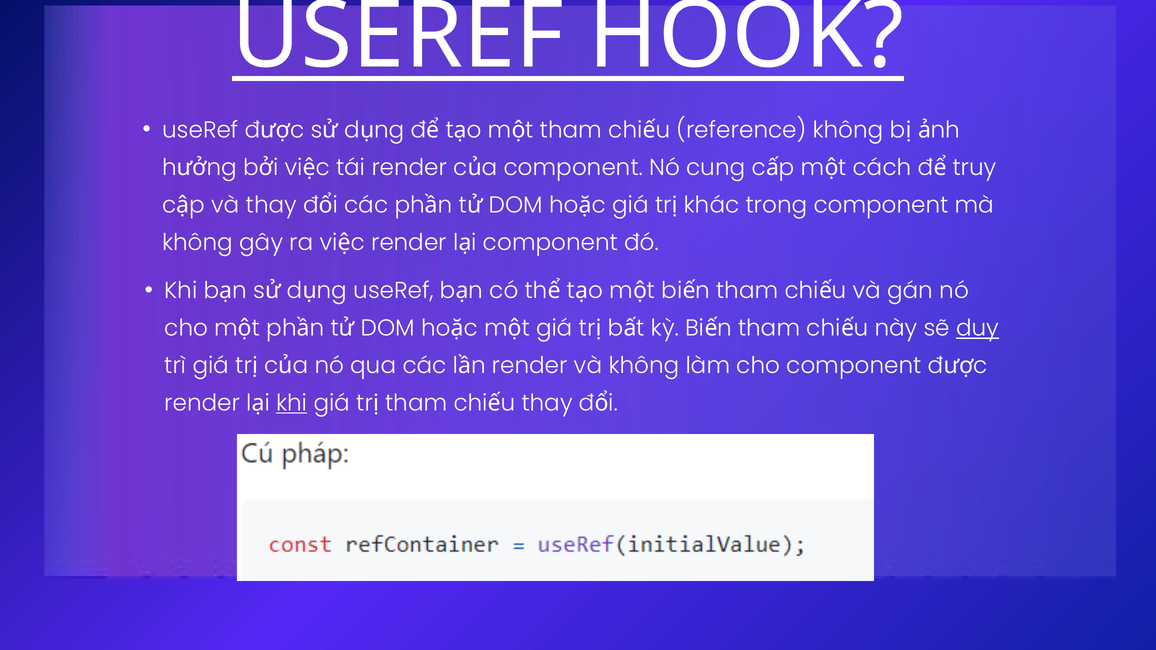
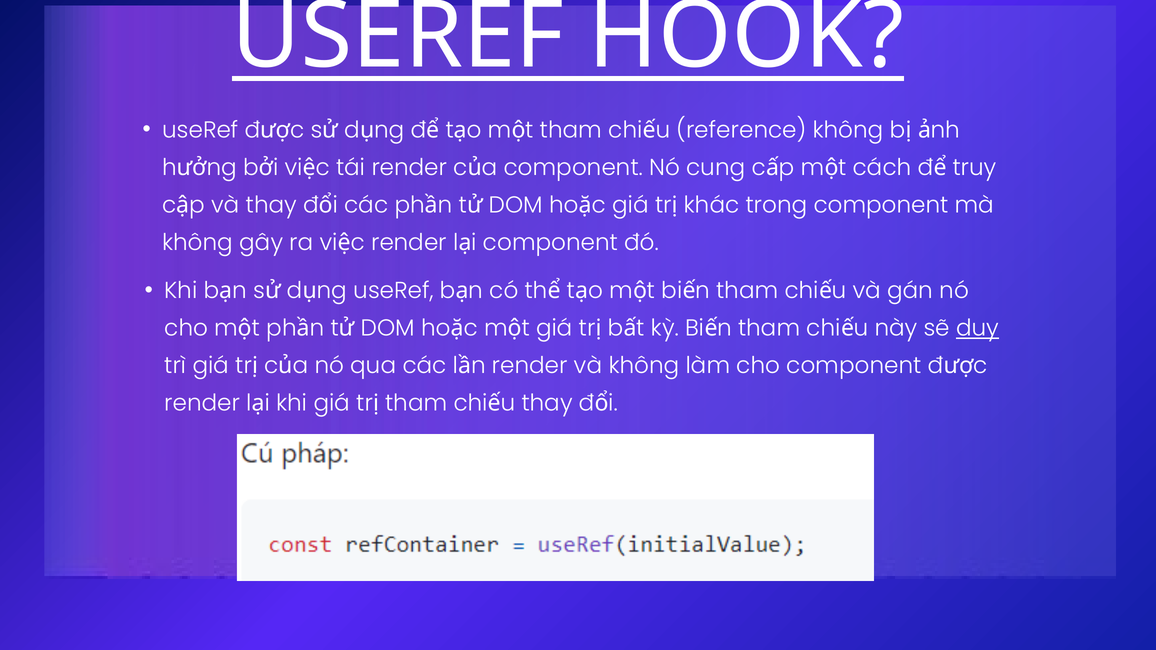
khi at (292, 403) underline: present -> none
